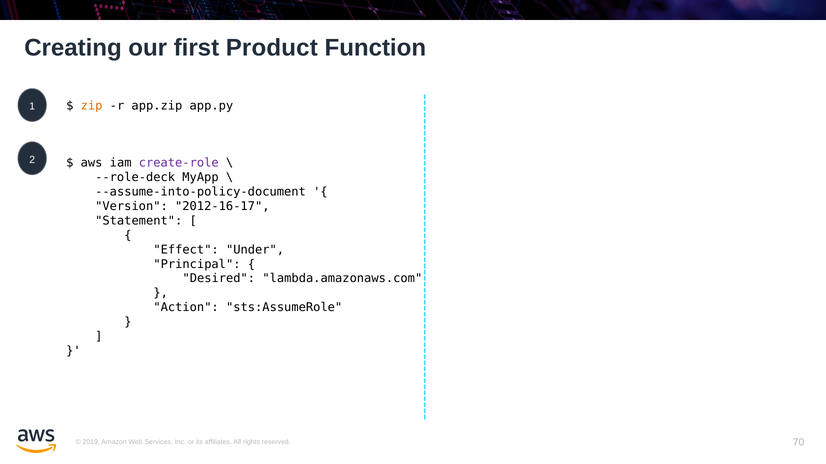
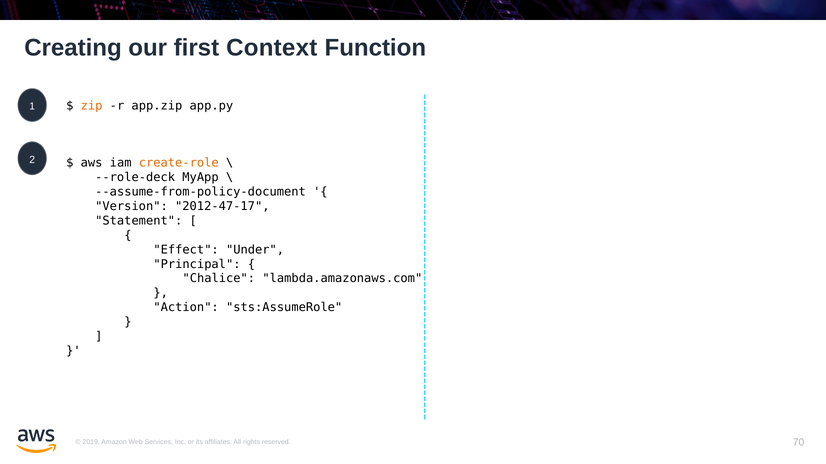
Product: Product -> Context
create-role colour: purple -> orange
--assume-into-policy-document: --assume-into-policy-document -> --assume-from-policy-document
2012-16-17: 2012-16-17 -> 2012-47-17
Desired: Desired -> Chalice
